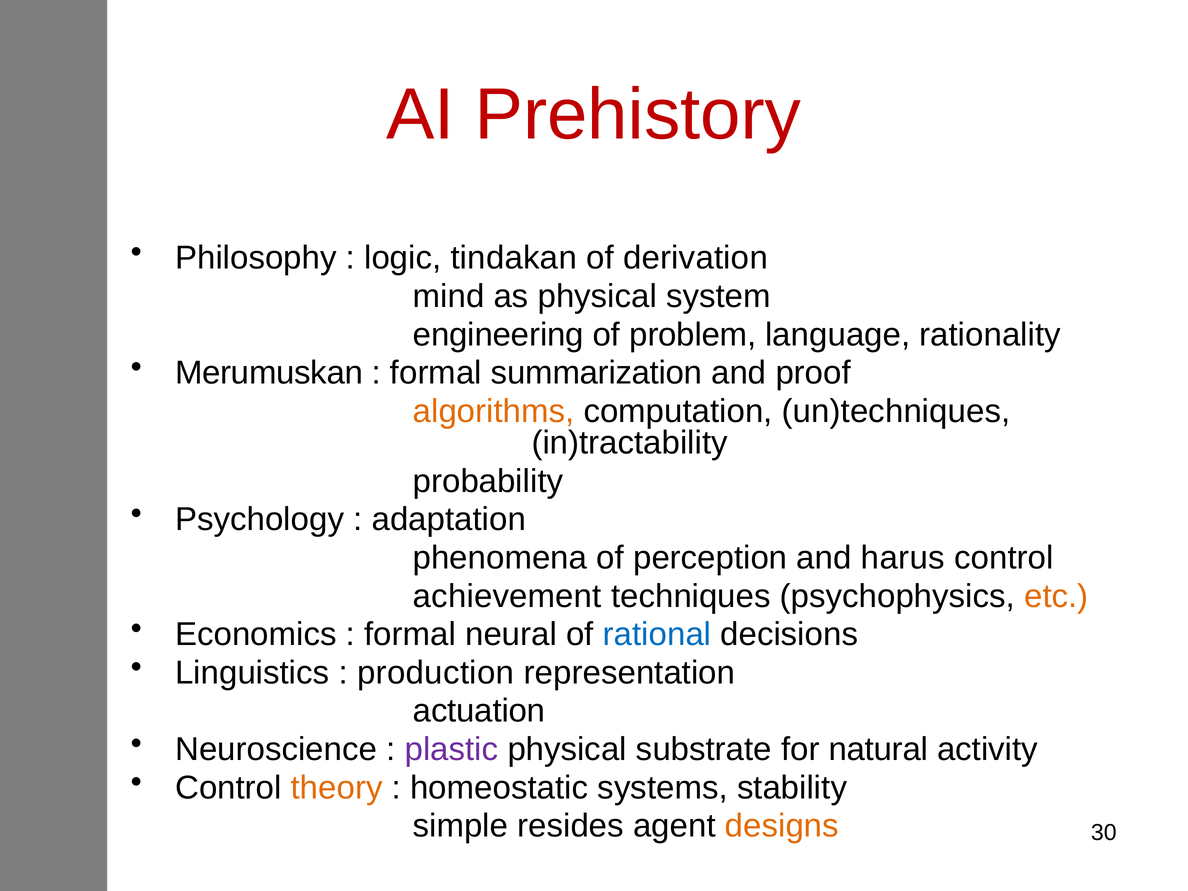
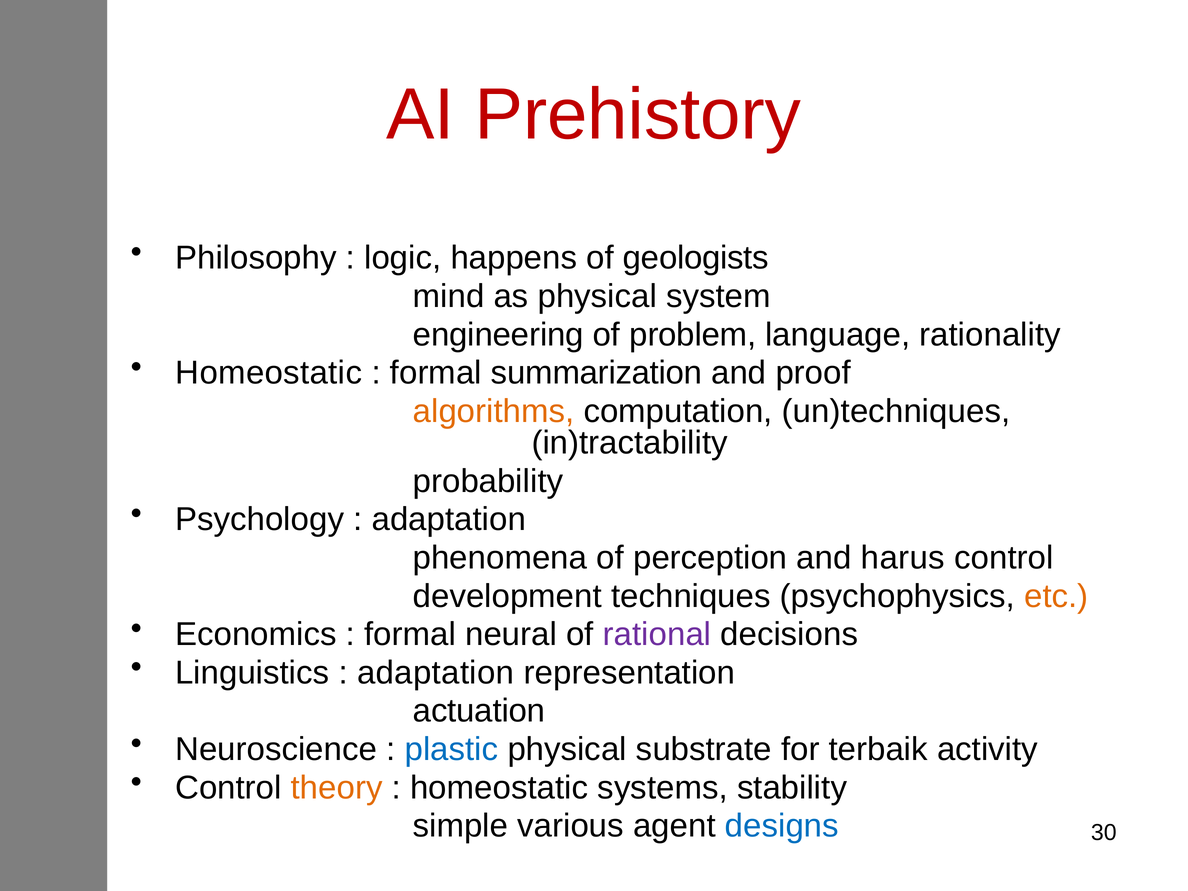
tindakan: tindakan -> happens
derivation: derivation -> geologists
Merumuskan at (269, 373): Merumuskan -> Homeostatic
achievement: achievement -> development
rational colour: blue -> purple
production at (436, 673): production -> adaptation
plastic colour: purple -> blue
natural: natural -> terbaik
resides: resides -> various
designs colour: orange -> blue
